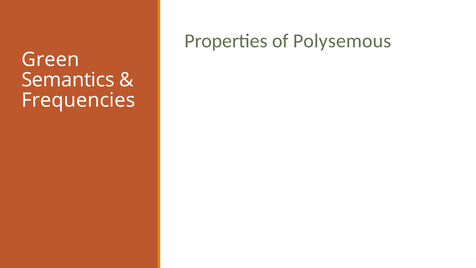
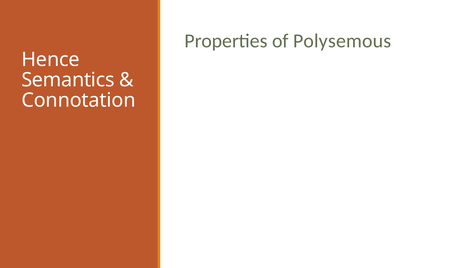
Green: Green -> Hence
Frequencies: Frequencies -> Connotation
